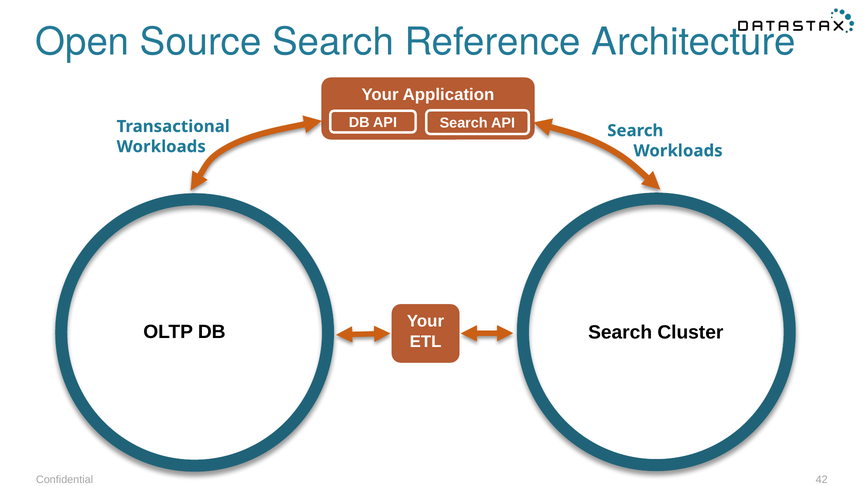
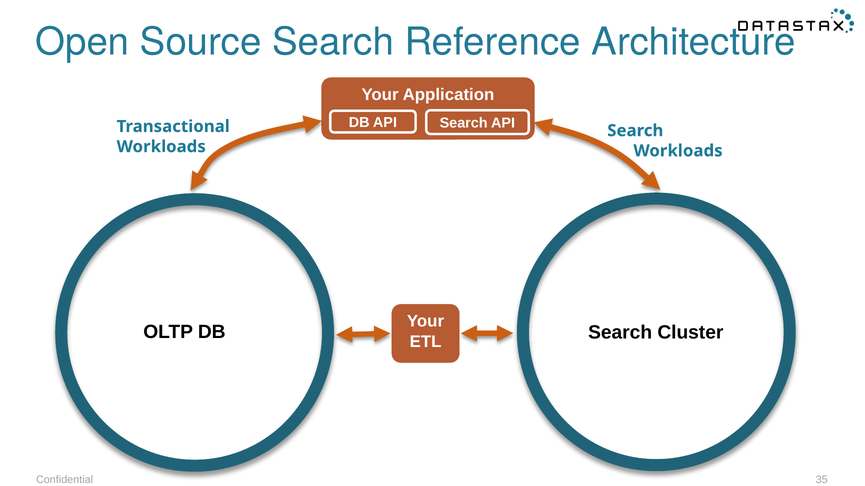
42: 42 -> 35
